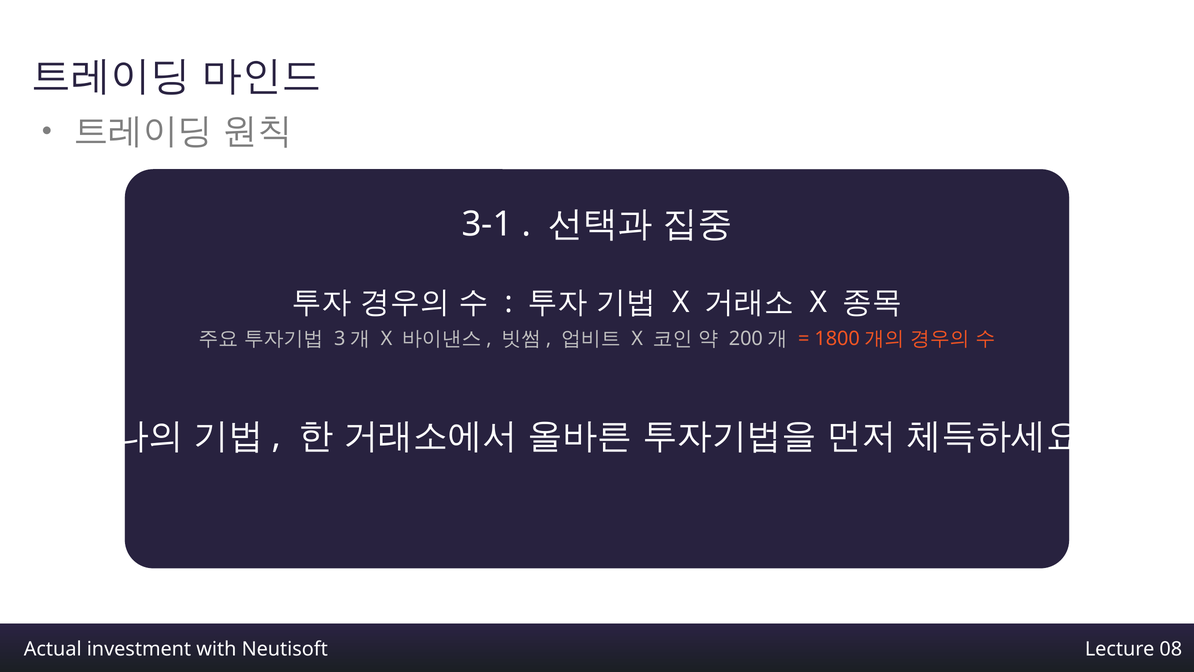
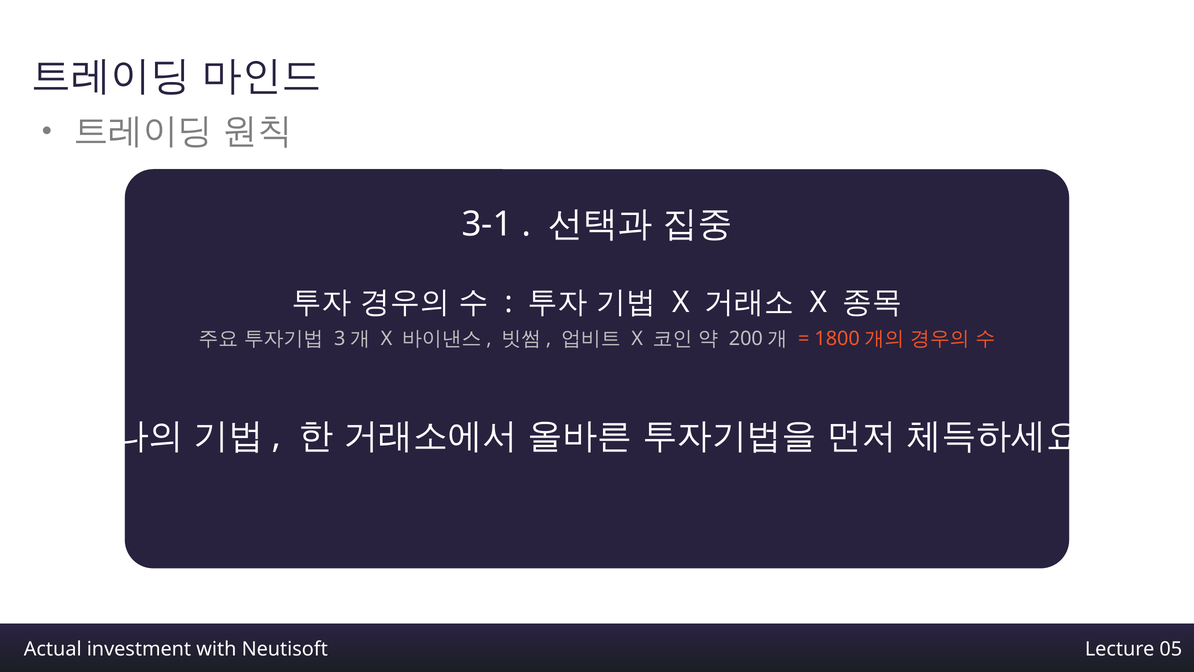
08: 08 -> 05
